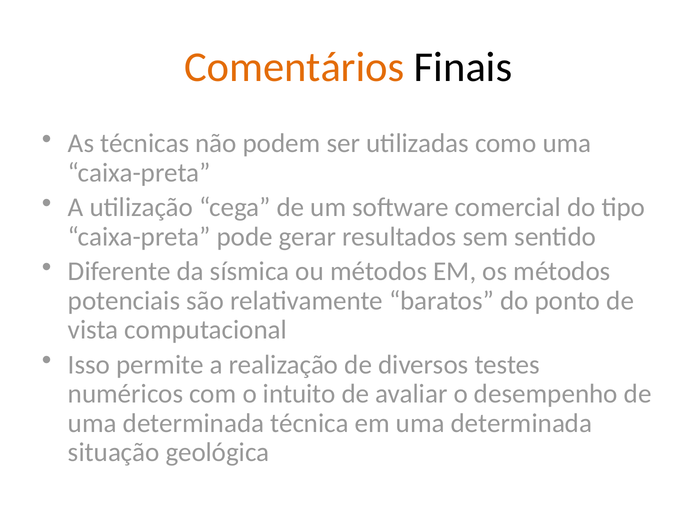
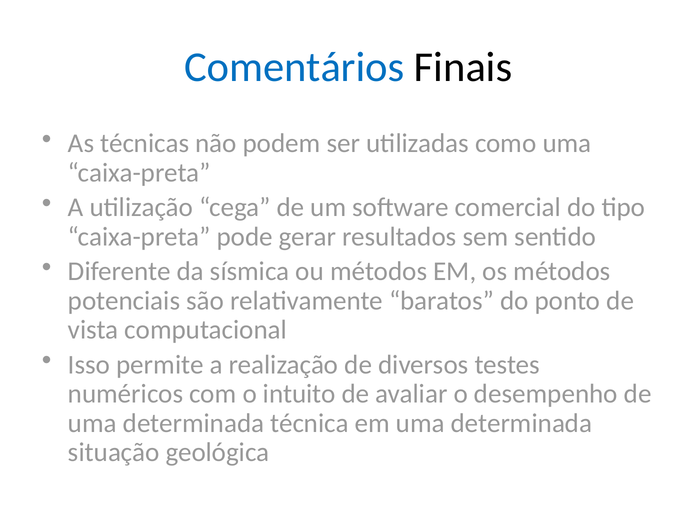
Comentários colour: orange -> blue
